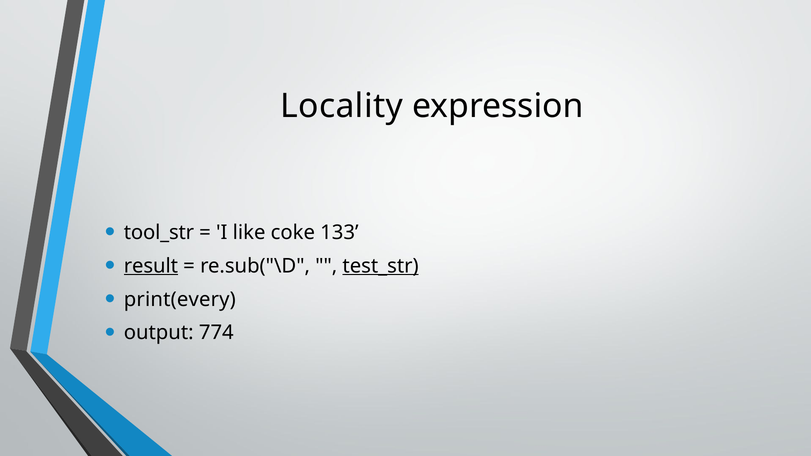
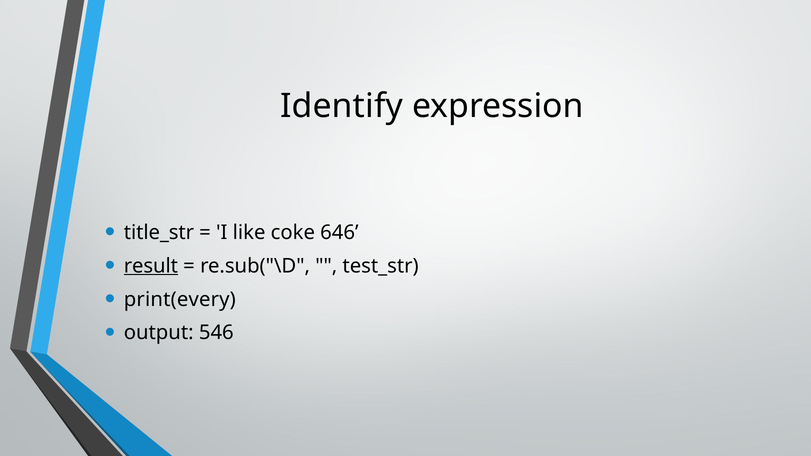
Locality: Locality -> Identify
tool_str: tool_str -> title_str
133: 133 -> 646
test_str underline: present -> none
774: 774 -> 546
